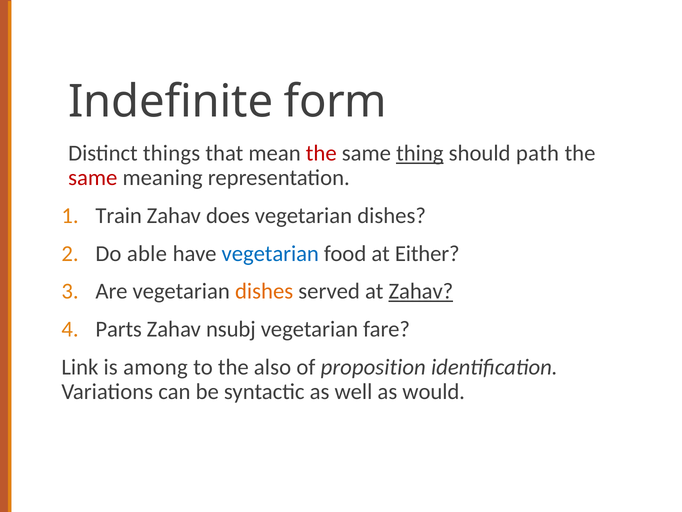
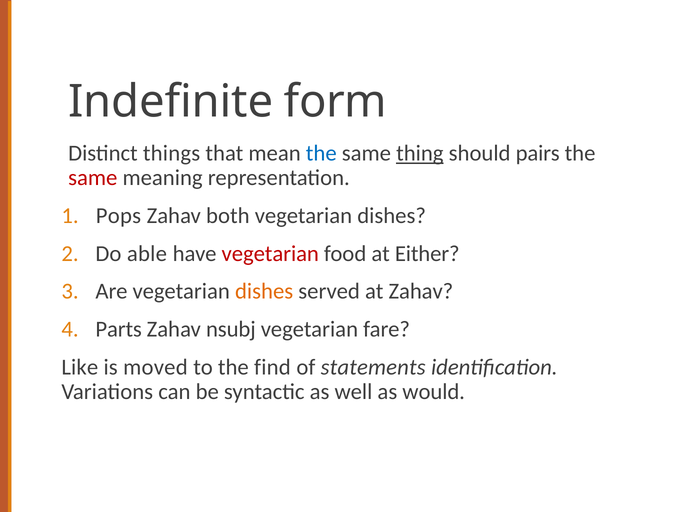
the at (321, 153) colour: red -> blue
path: path -> pairs
Train: Train -> Pops
does: does -> both
vegetarian at (270, 253) colour: blue -> red
Zahav at (421, 291) underline: present -> none
Link: Link -> Like
among: among -> moved
also: also -> find
proposition: proposition -> statements
